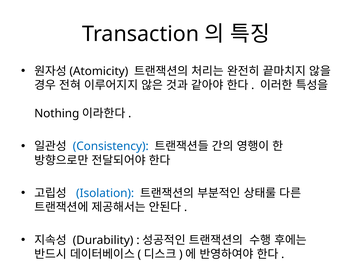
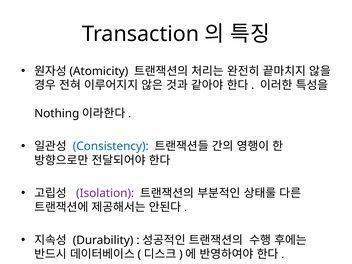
Isolation colour: blue -> purple
